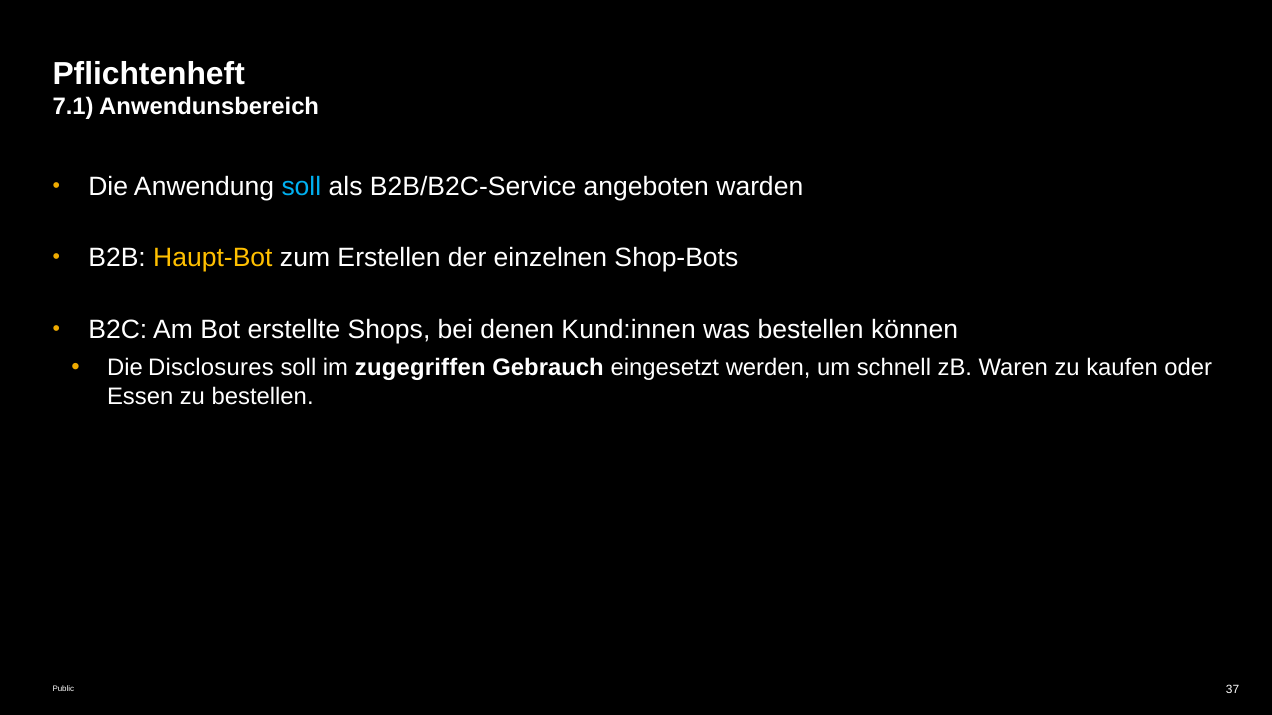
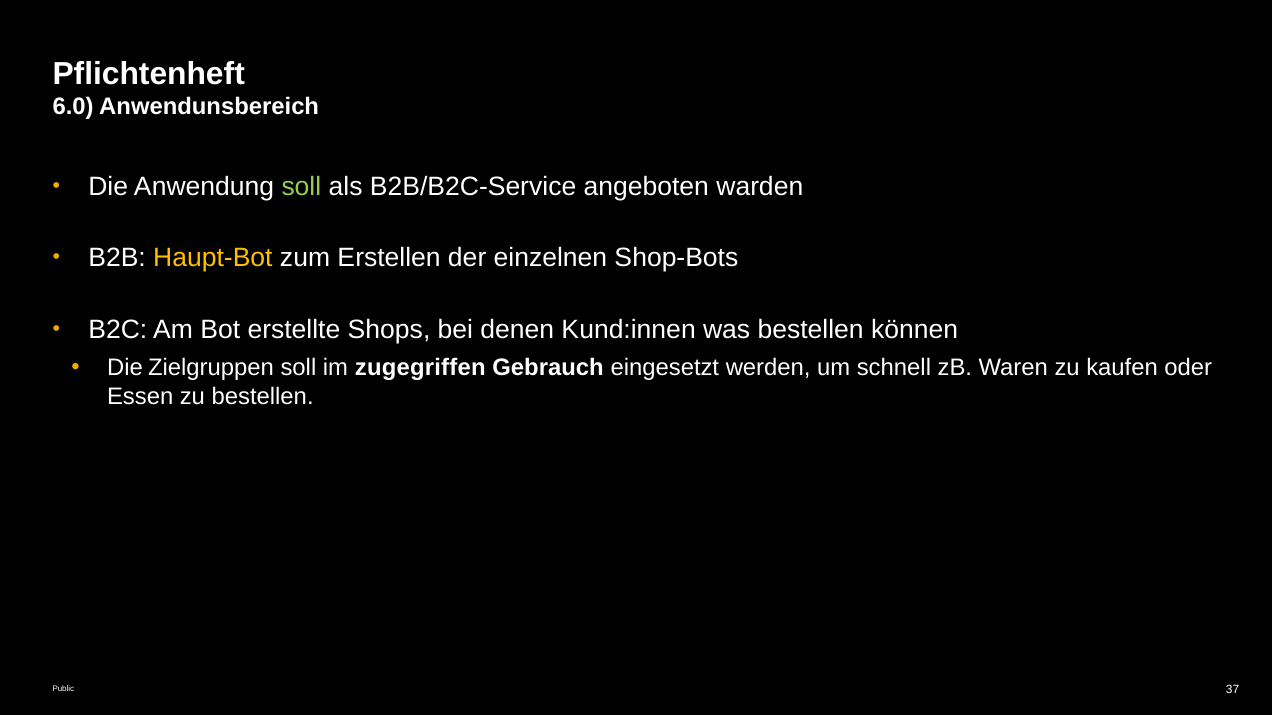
7.1: 7.1 -> 6.0
soll at (301, 187) colour: light blue -> light green
Disclosures: Disclosures -> Zielgruppen
